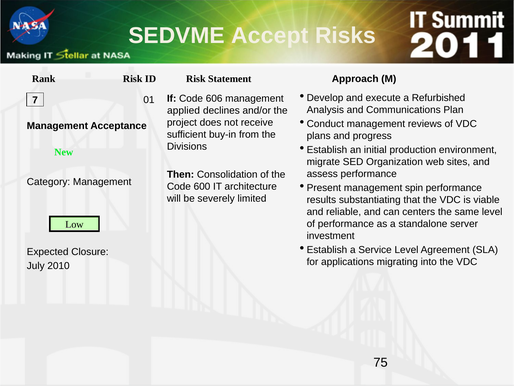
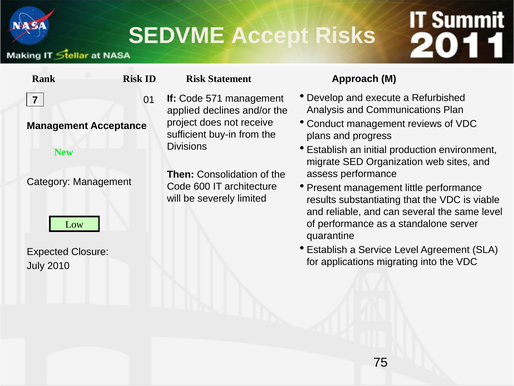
606: 606 -> 571
spin: spin -> little
centers: centers -> several
investment: investment -> quarantine
